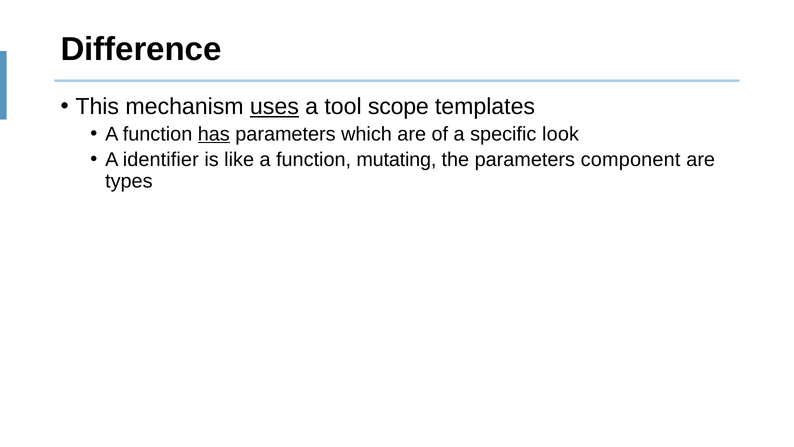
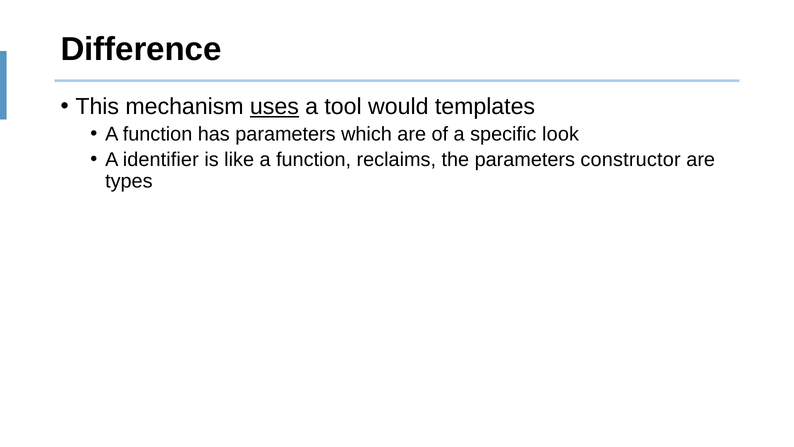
scope: scope -> would
has underline: present -> none
mutating: mutating -> reclaims
component: component -> constructor
